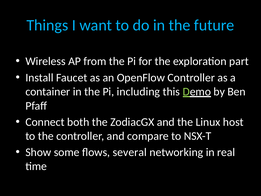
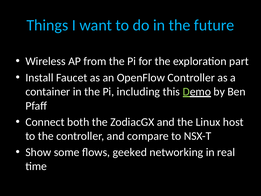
several: several -> geeked
